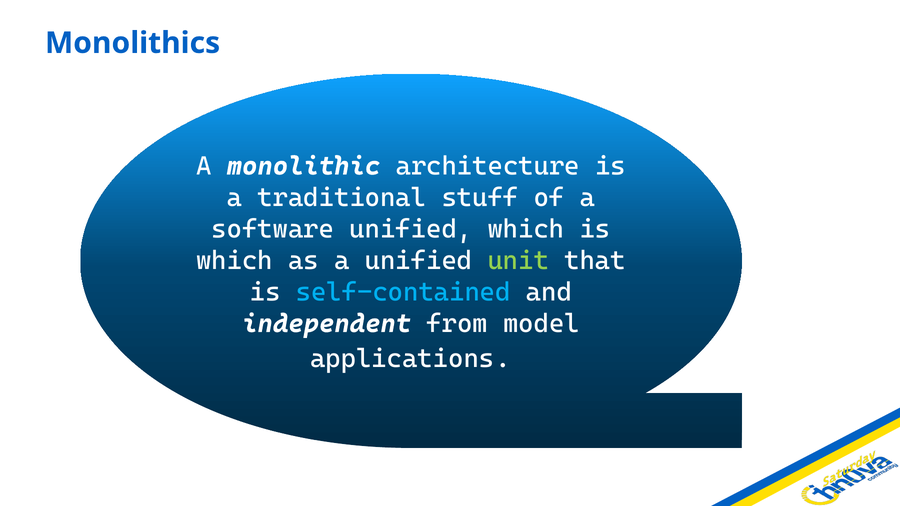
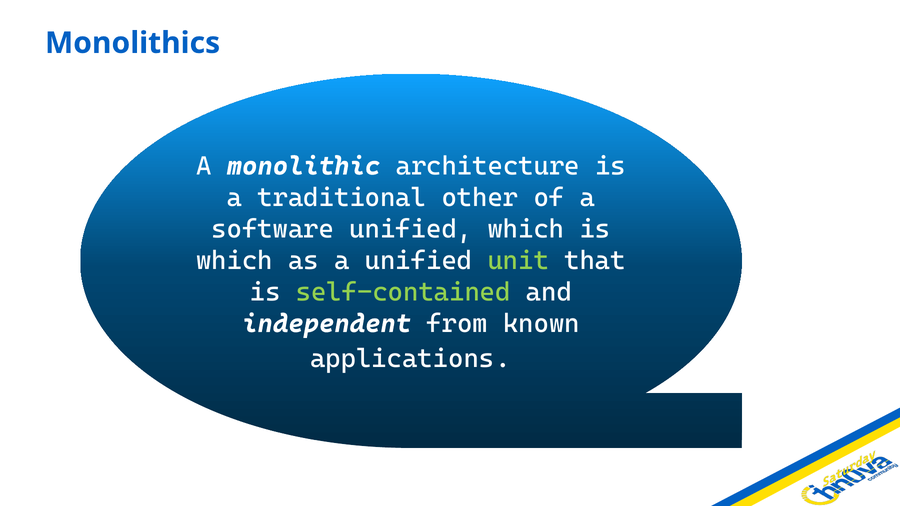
stuff: stuff -> other
self-contained colour: light blue -> light green
model: model -> known
